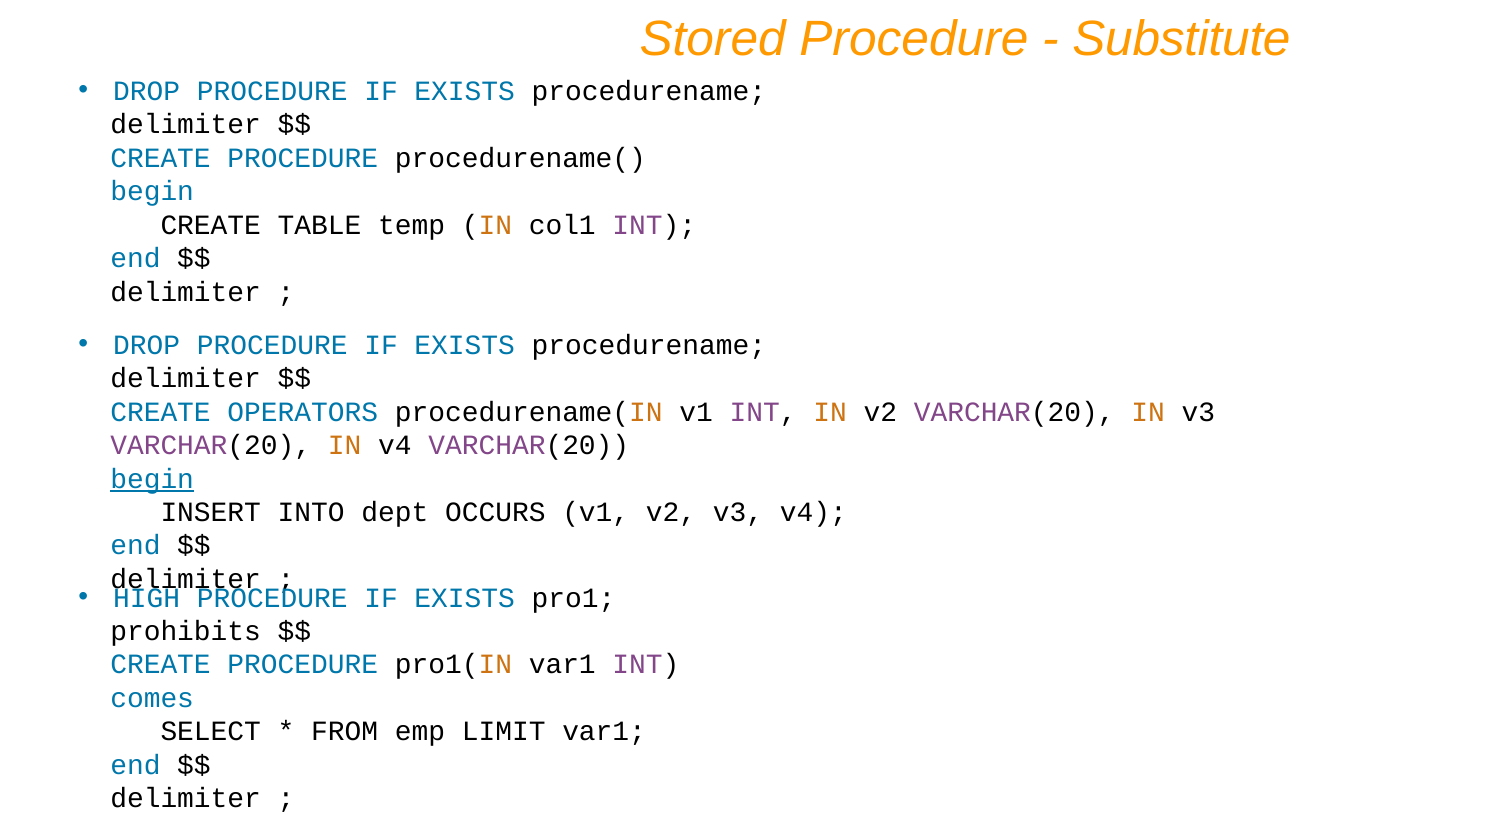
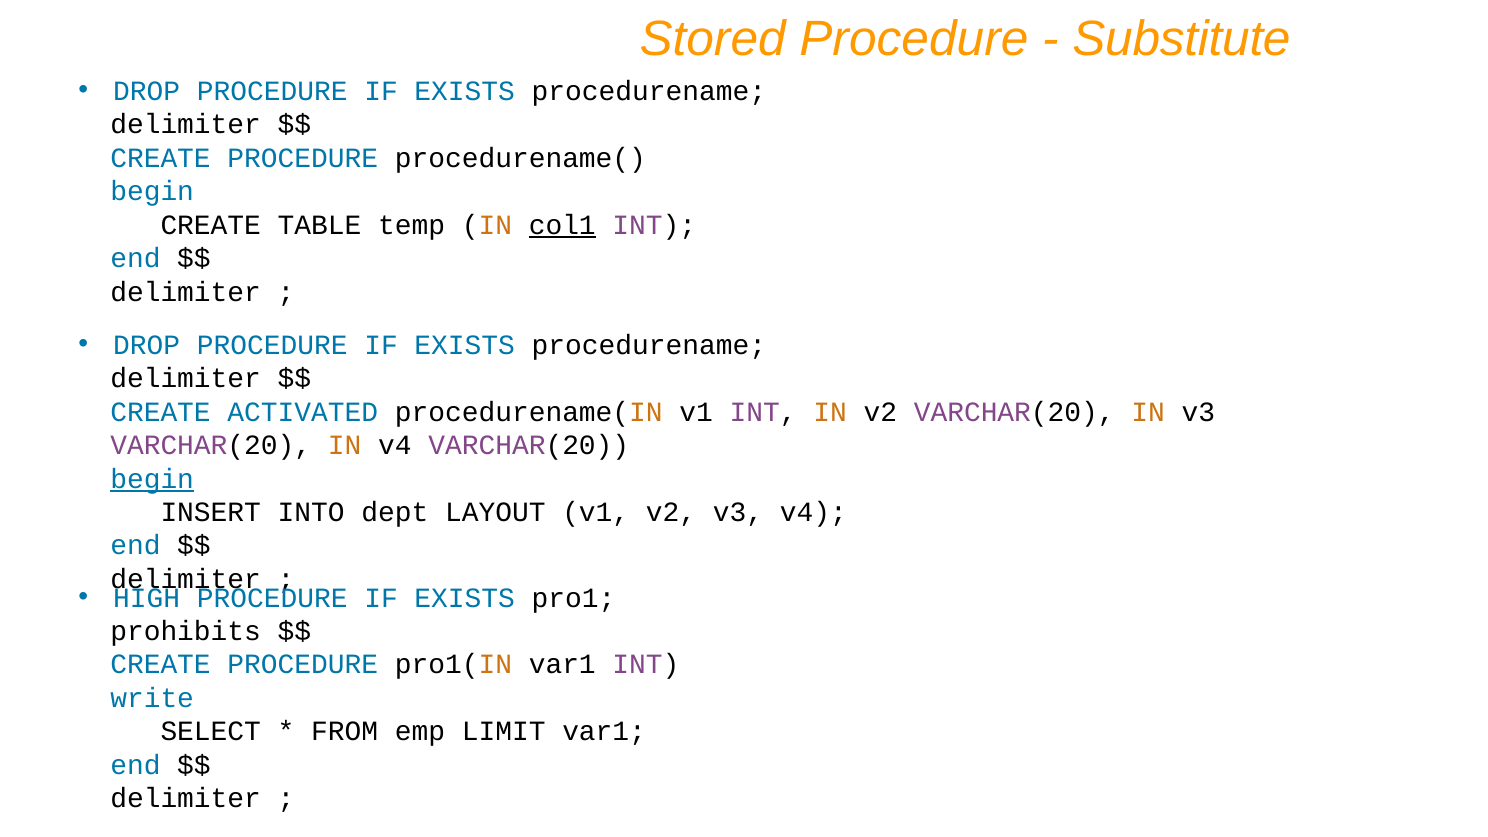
col1 underline: none -> present
OPERATORS: OPERATORS -> ACTIVATED
OCCURS: OCCURS -> LAYOUT
comes: comes -> write
